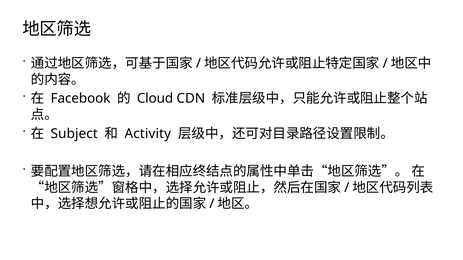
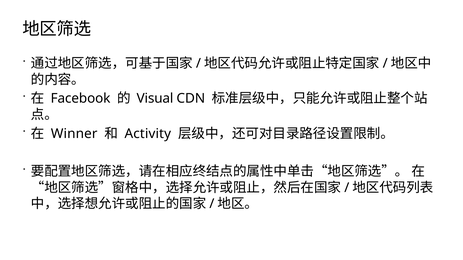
Cloud: Cloud -> Visual
Subject: Subject -> Winner
